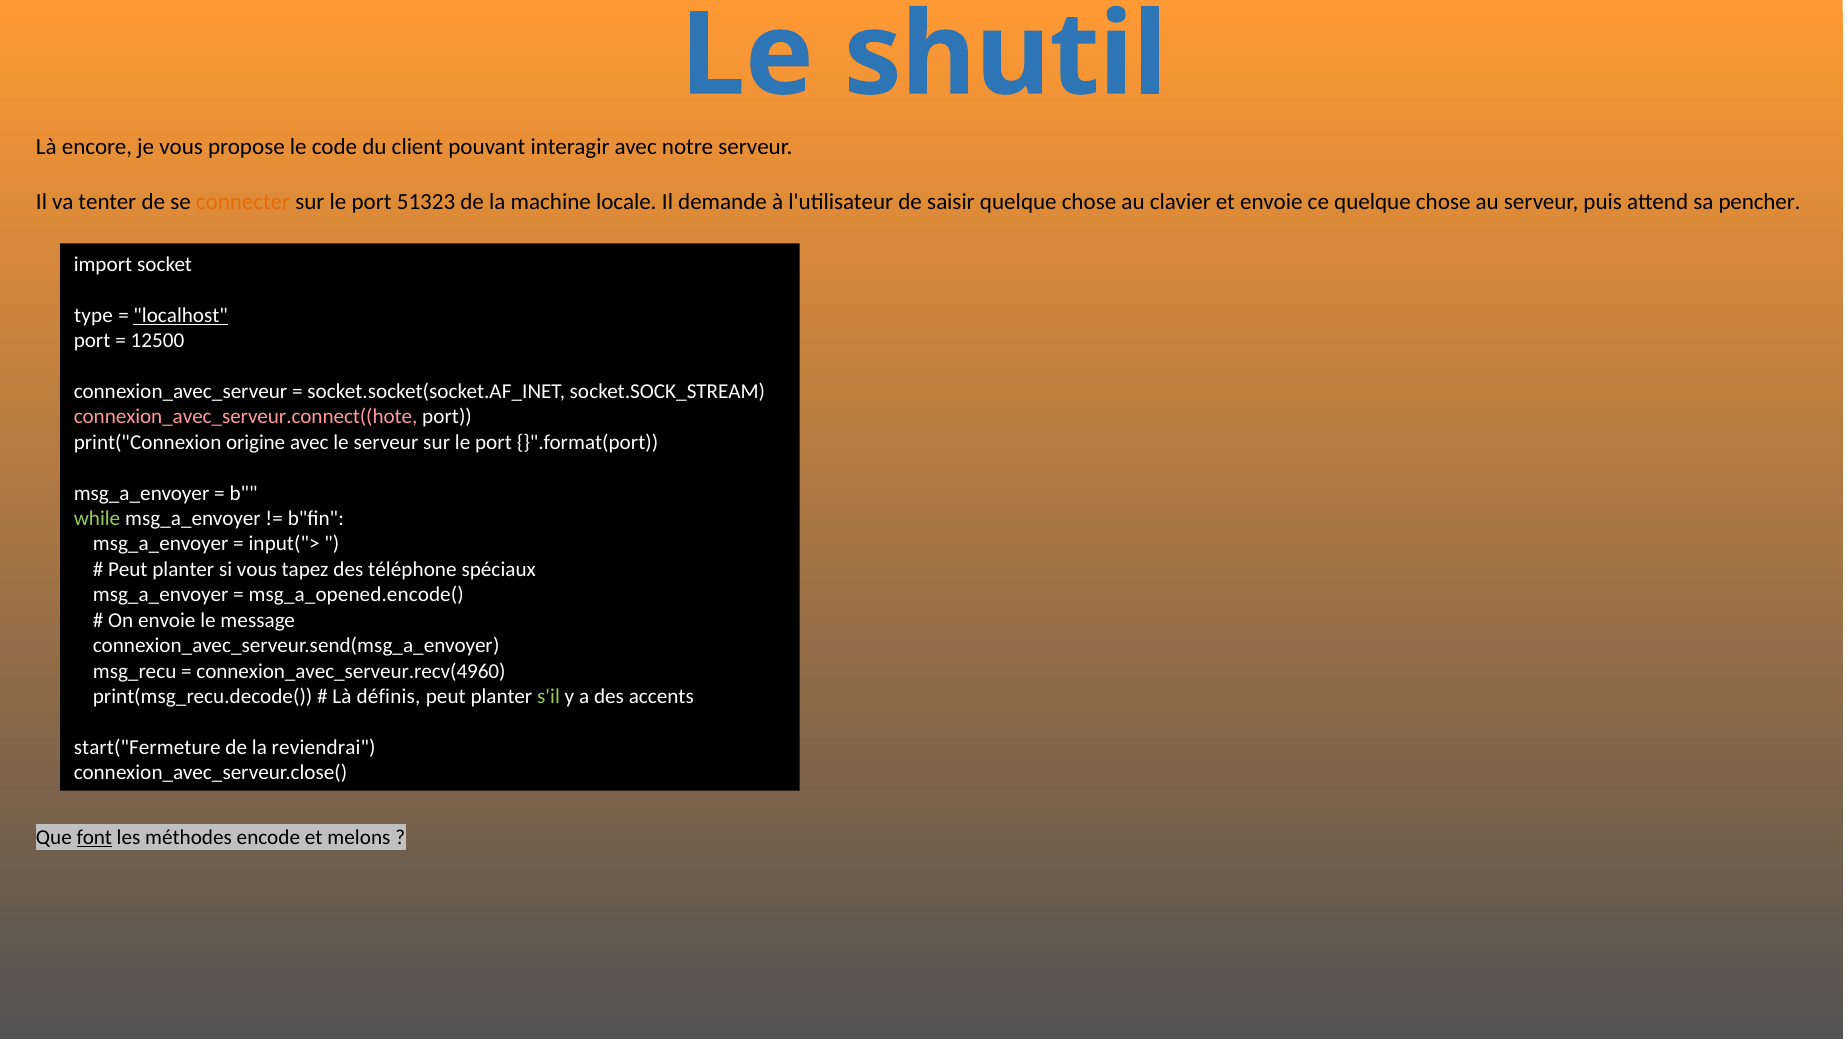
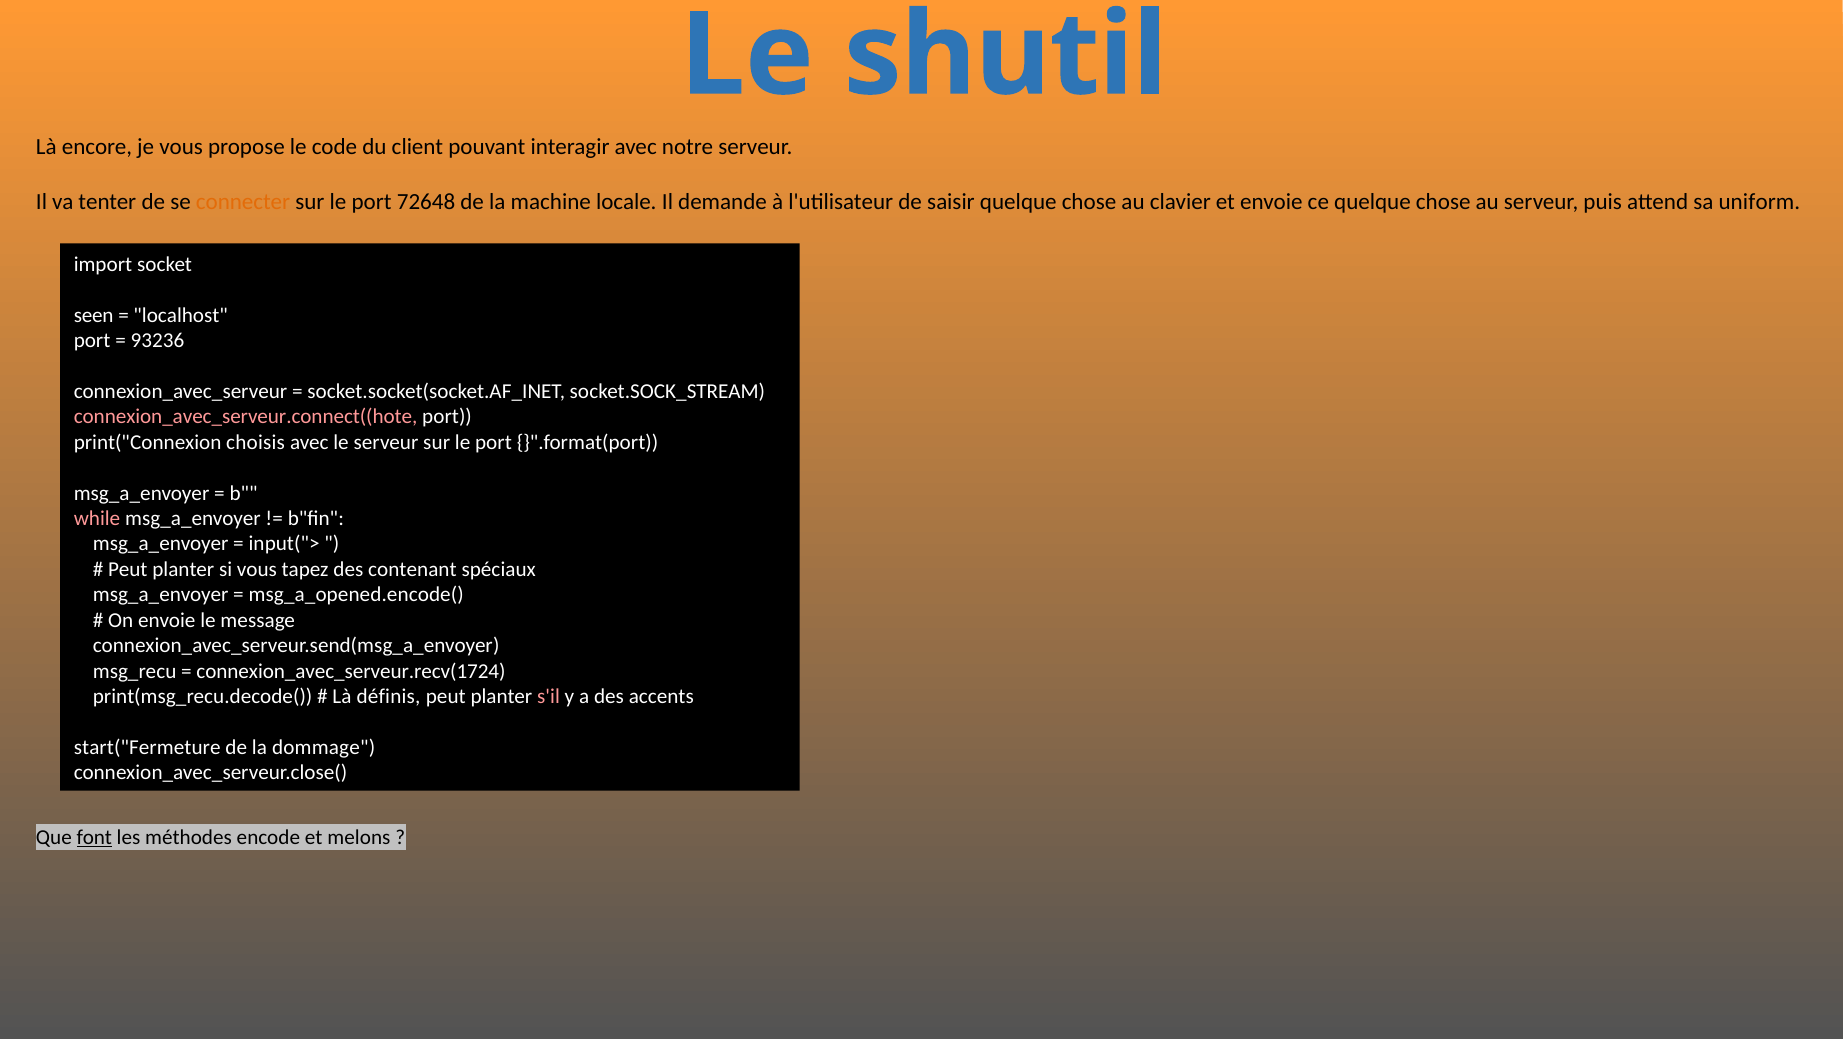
51323: 51323 -> 72648
pencher: pencher -> uniform
type: type -> seen
localhost underline: present -> none
12500: 12500 -> 93236
origine: origine -> choisis
while colour: light green -> pink
téléphone: téléphone -> contenant
connexion_avec_serveur.recv(4960: connexion_avec_serveur.recv(4960 -> connexion_avec_serveur.recv(1724
s'il colour: light green -> pink
reviendrai: reviendrai -> dommage
